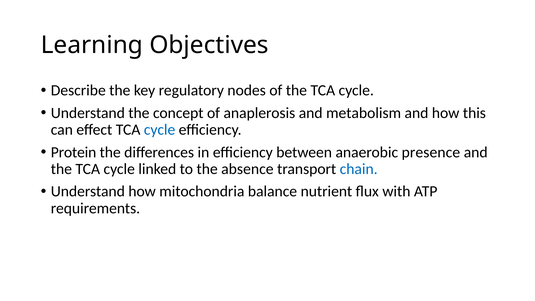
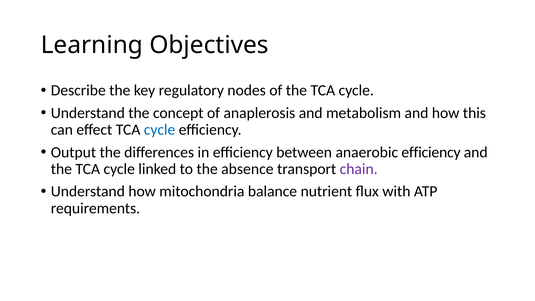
Protein: Protein -> Output
anaerobic presence: presence -> efficiency
chain colour: blue -> purple
